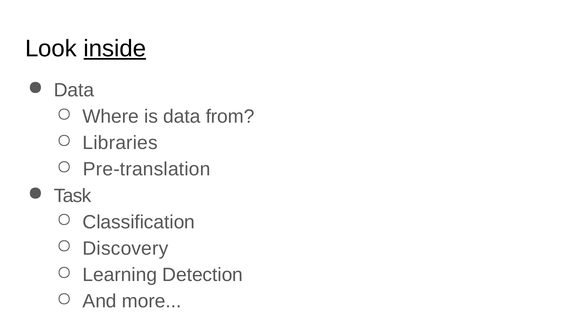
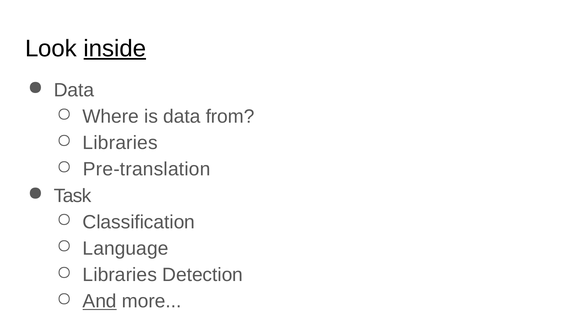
Discovery: Discovery -> Language
Learning at (120, 275): Learning -> Libraries
And underline: none -> present
